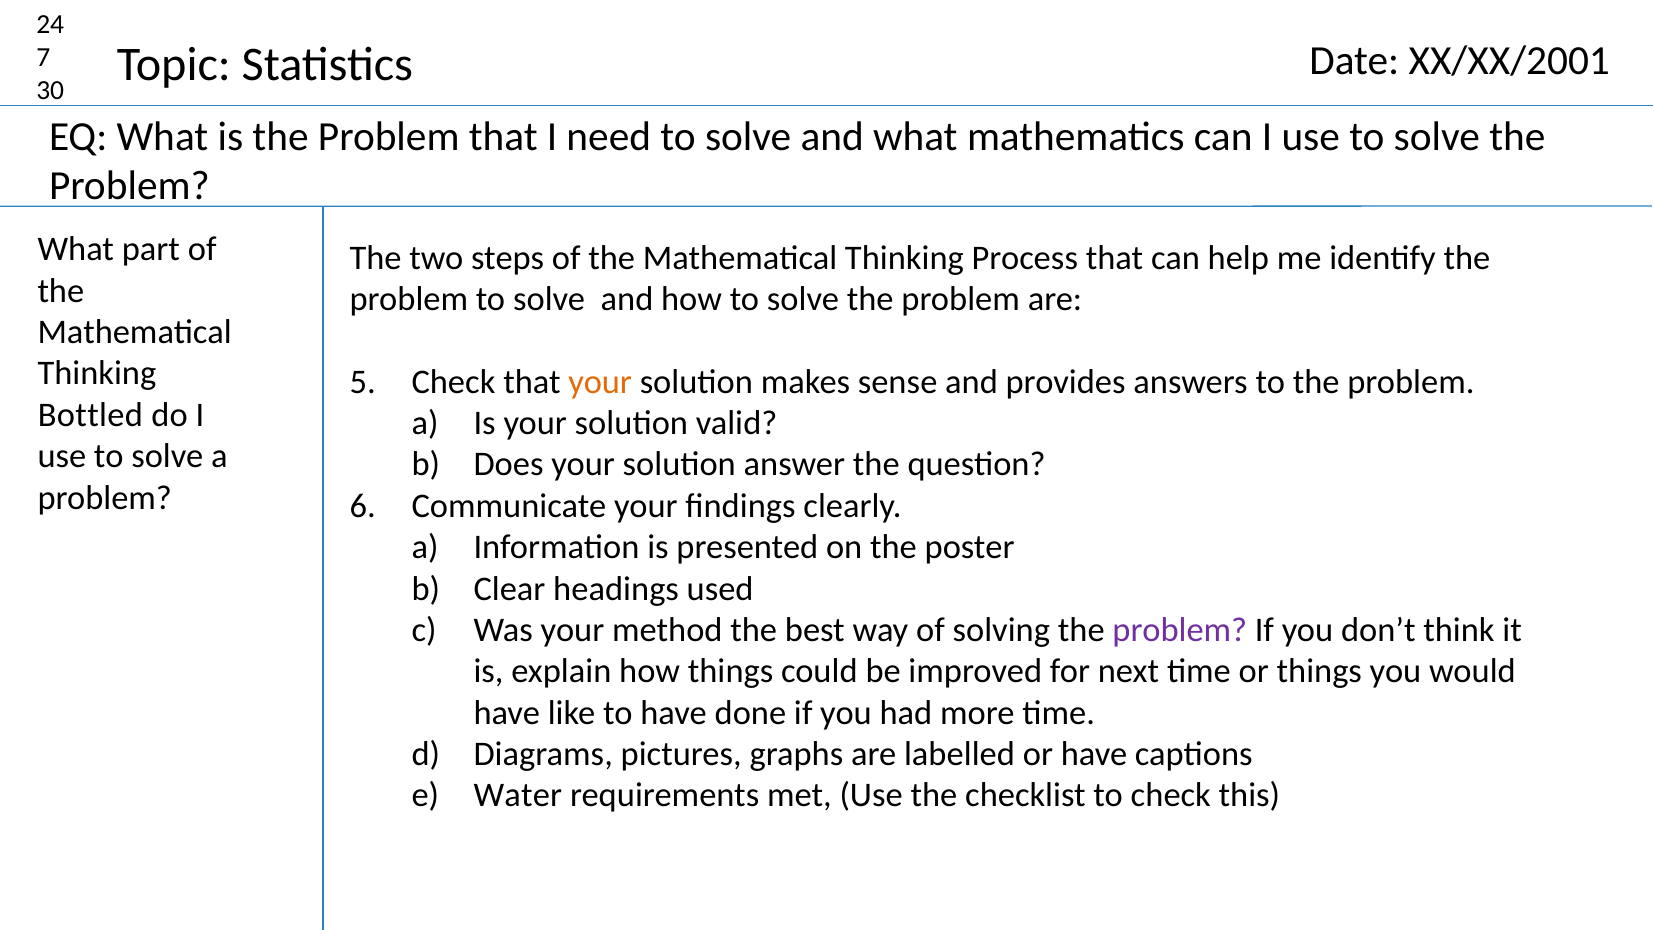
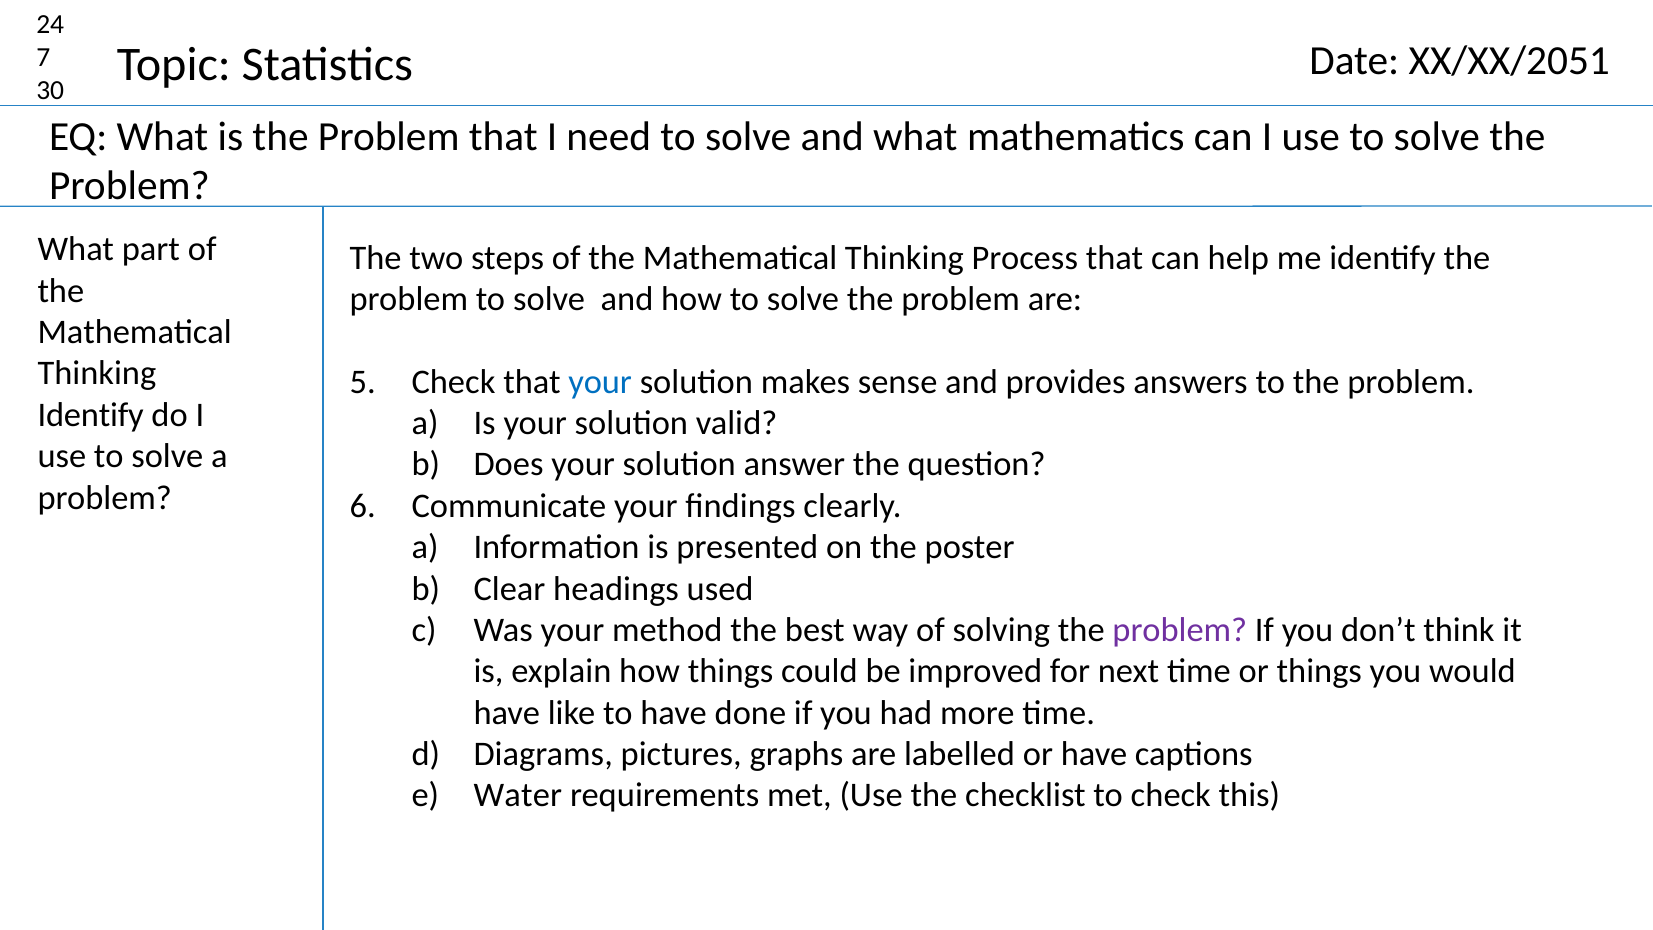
XX/XX/2001: XX/XX/2001 -> XX/XX/2051
your at (600, 382) colour: orange -> blue
Bottled at (90, 415): Bottled -> Identify
